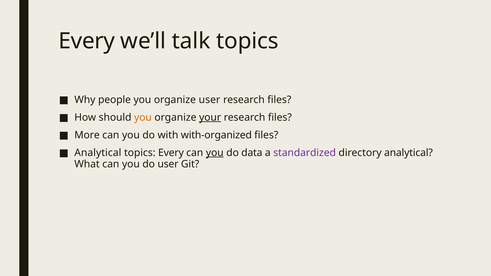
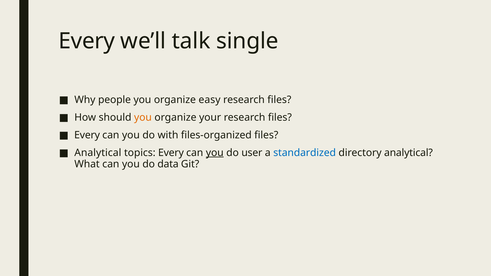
talk topics: topics -> single
organize user: user -> easy
your underline: present -> none
More at (87, 135): More -> Every
with-organized: with-organized -> files-organized
data: data -> user
standardized colour: purple -> blue
do user: user -> data
